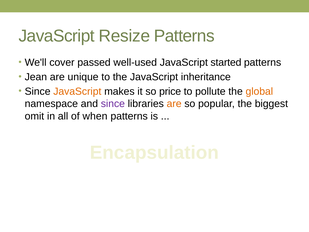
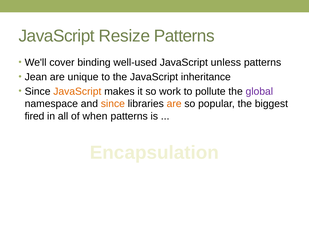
passed: passed -> binding
started: started -> unless
price: price -> work
global colour: orange -> purple
since at (113, 104) colour: purple -> orange
omit: omit -> fired
